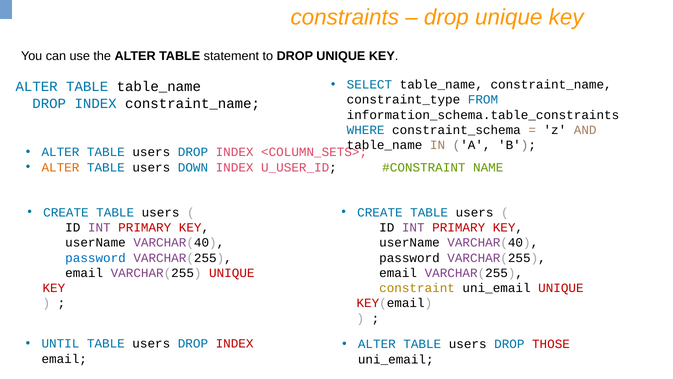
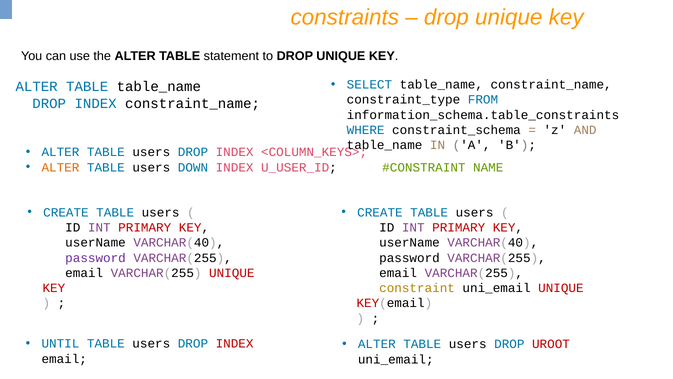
<COLUMN_SETS>: <COLUMN_SETS> -> <COLUMN_KEYS>
password at (96, 258) colour: blue -> purple
THOSE: THOSE -> UROOT
